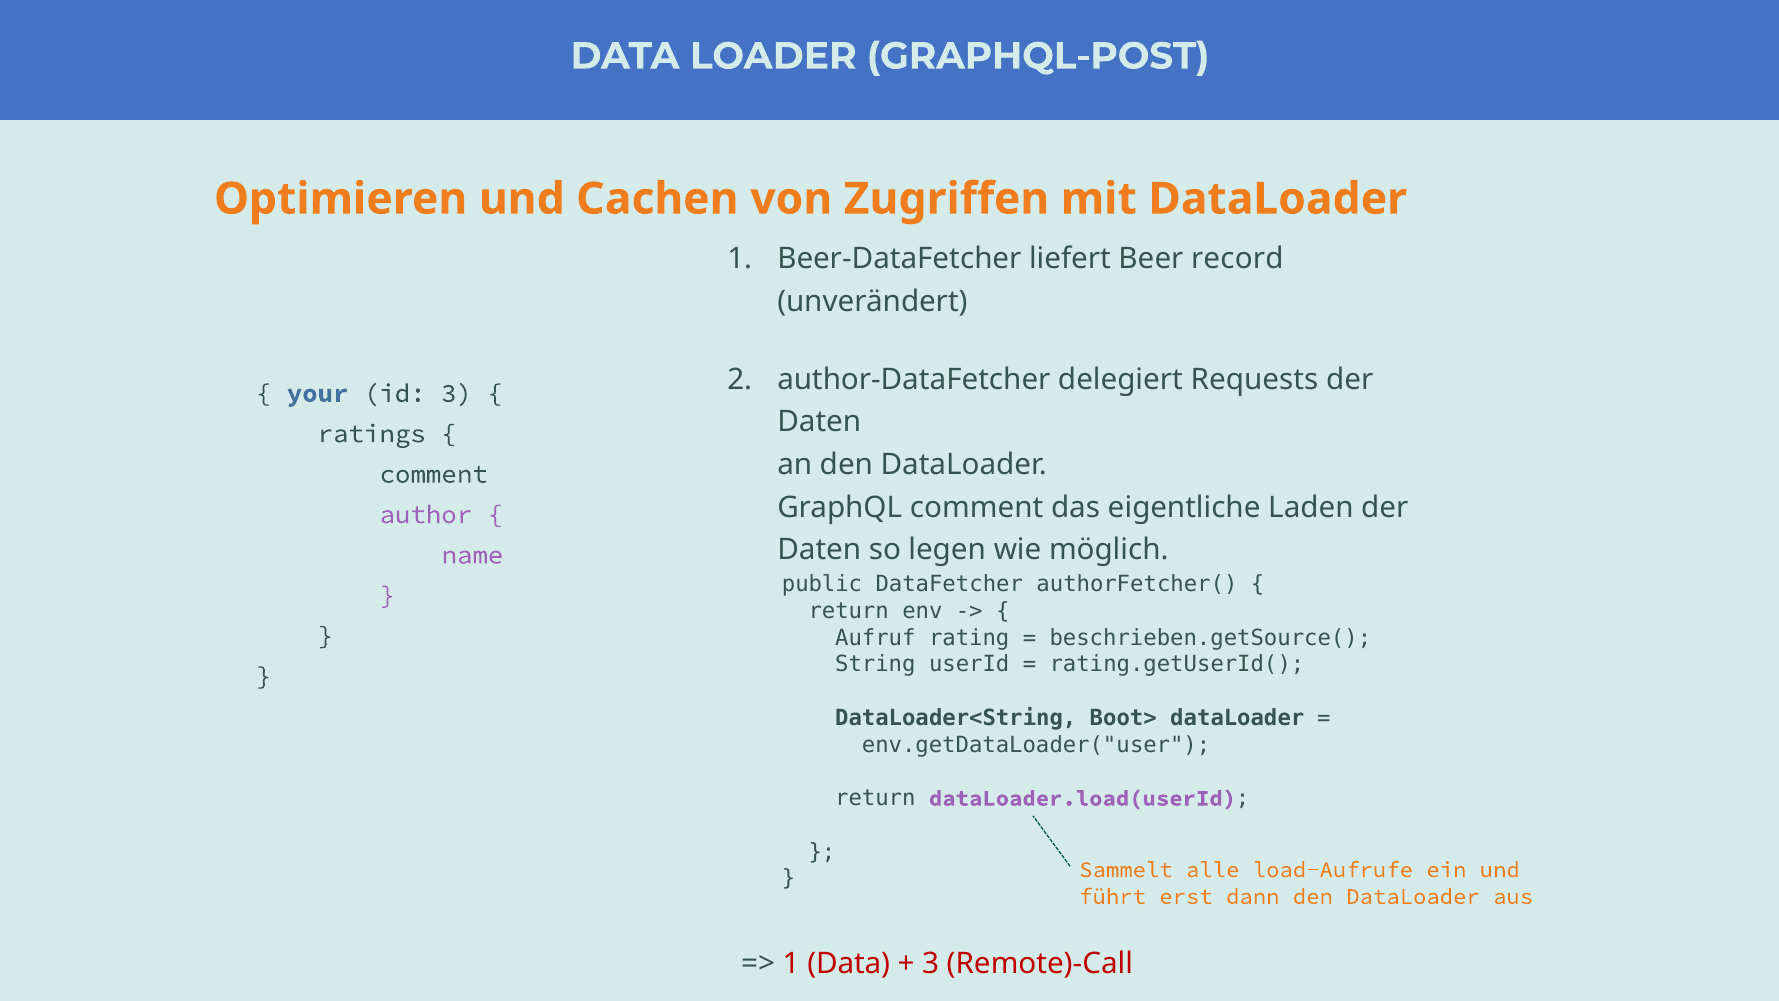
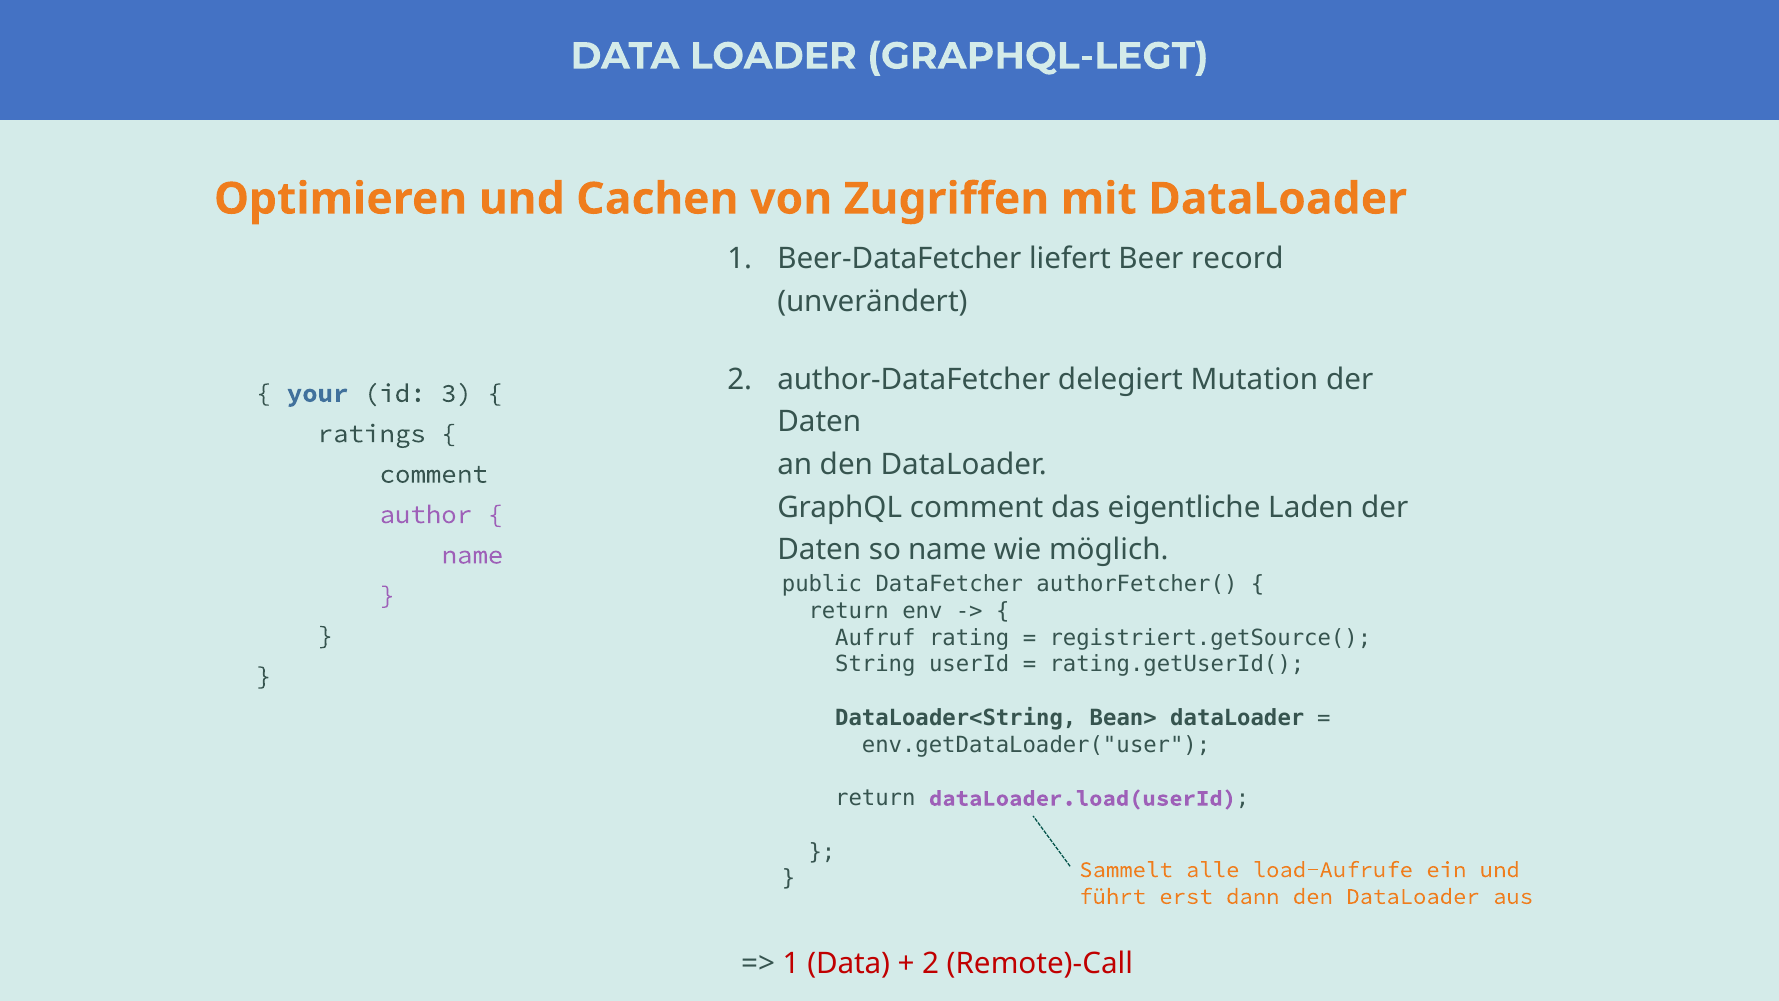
GRAPHQL-POST: GRAPHQL-POST -> GRAPHQL-LEGT
Requests: Requests -> Mutation
so legen: legen -> name
beschrieben.getSource(: beschrieben.getSource( -> registriert.getSource(
Boot>: Boot> -> Bean>
3 at (931, 964): 3 -> 2
